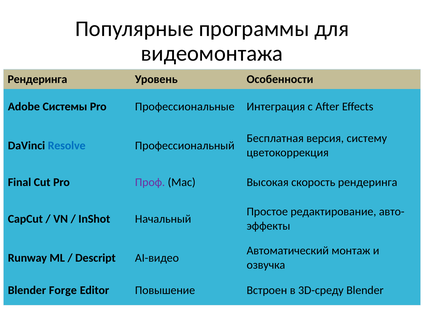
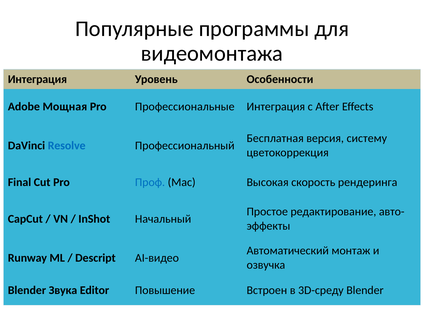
Рендеринга at (37, 79): Рендеринга -> Интеграция
Системы: Системы -> Мощная
Проф colour: purple -> blue
Forge: Forge -> Звука
